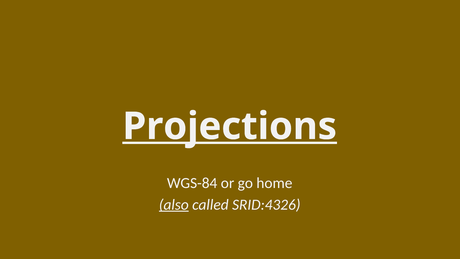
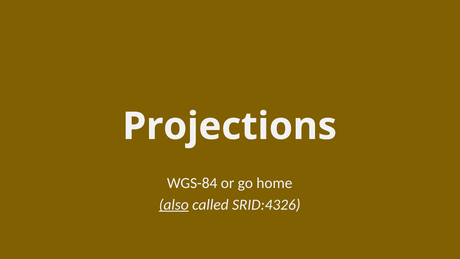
Projections underline: present -> none
